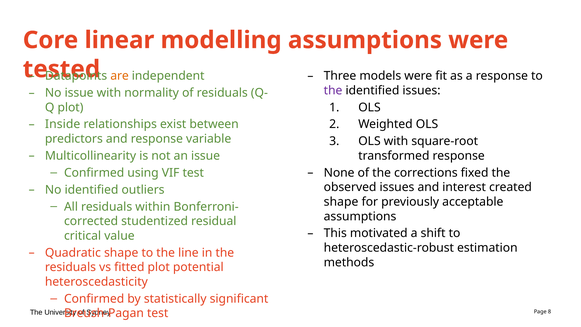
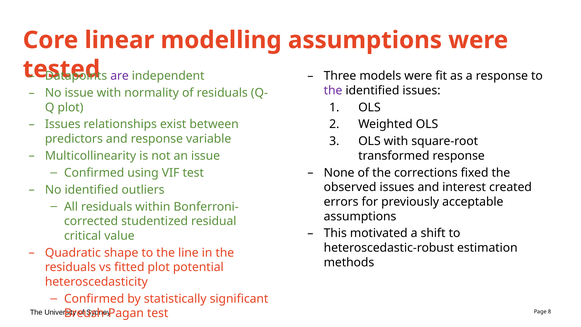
are colour: orange -> purple
Inside at (63, 124): Inside -> Issues
shape at (341, 202): shape -> errors
